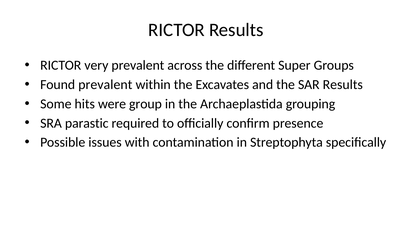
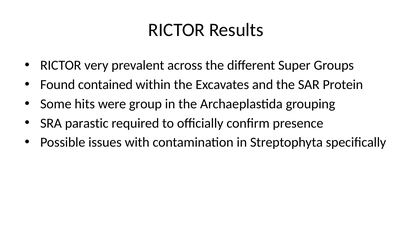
Found prevalent: prevalent -> contained
SAR Results: Results -> Protein
